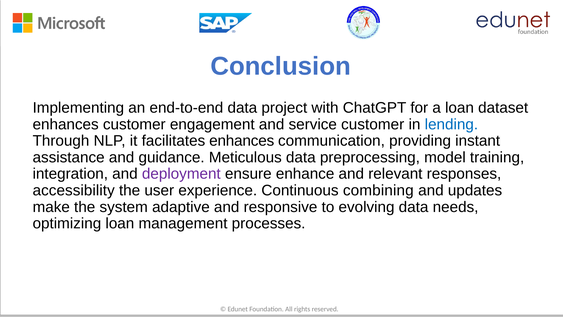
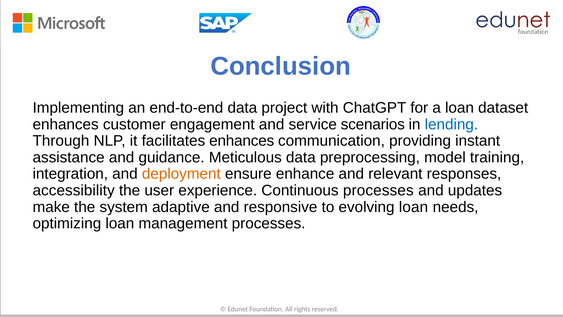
service customer: customer -> scenarios
deployment colour: purple -> orange
Continuous combining: combining -> processes
evolving data: data -> loan
